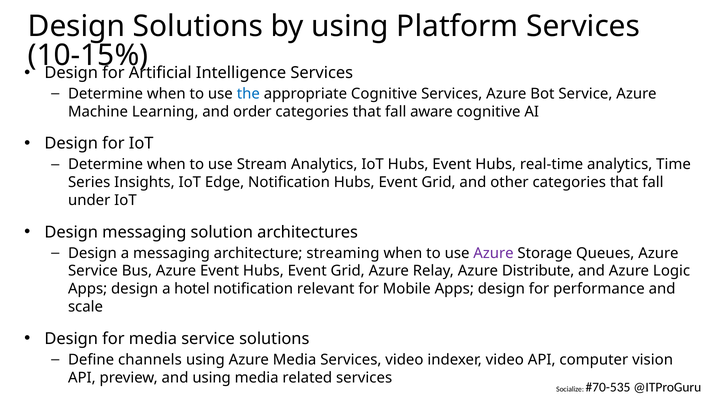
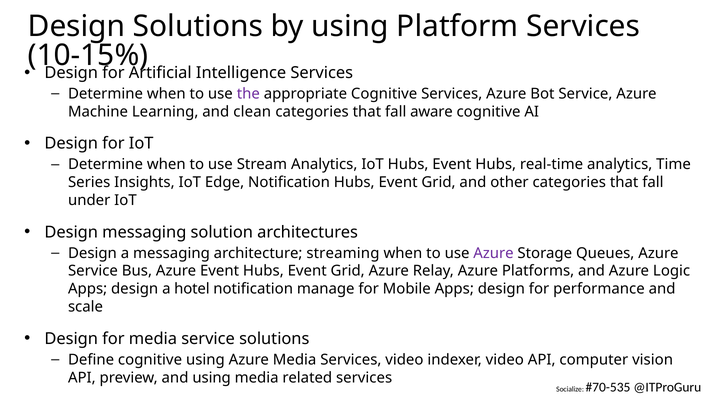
the colour: blue -> purple
order: order -> clean
Distribute: Distribute -> Platforms
relevant: relevant -> manage
Define channels: channels -> cognitive
